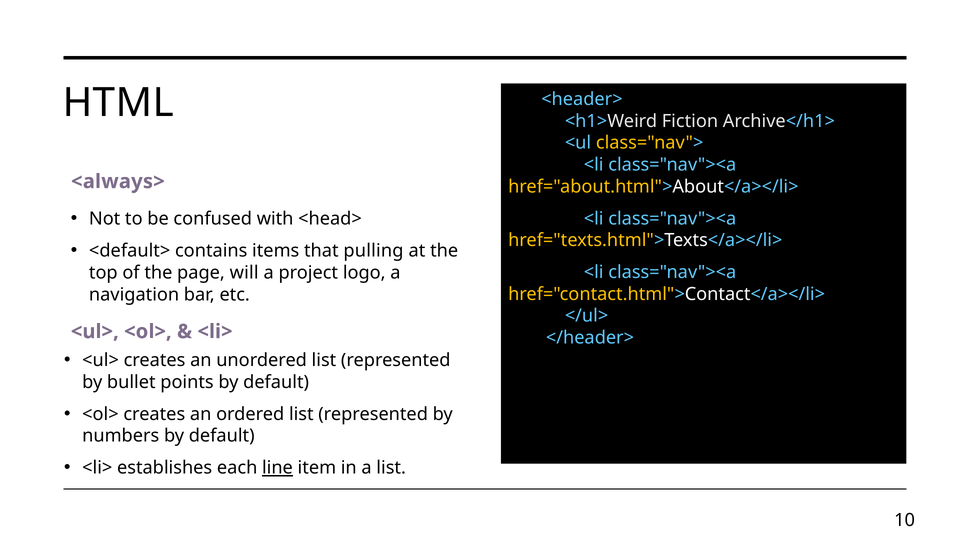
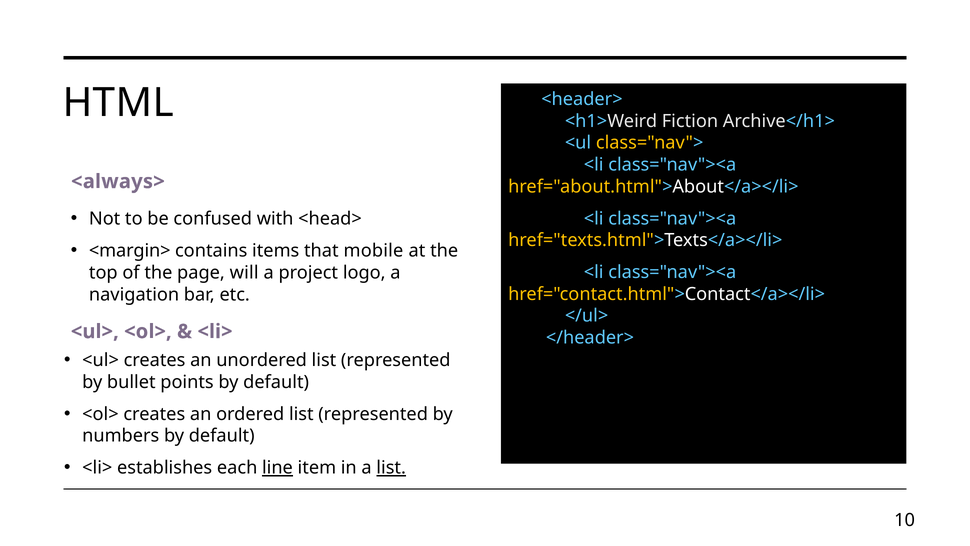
<default>: <default> -> <margin>
pulling: pulling -> mobile
list at (391, 468) underline: none -> present
